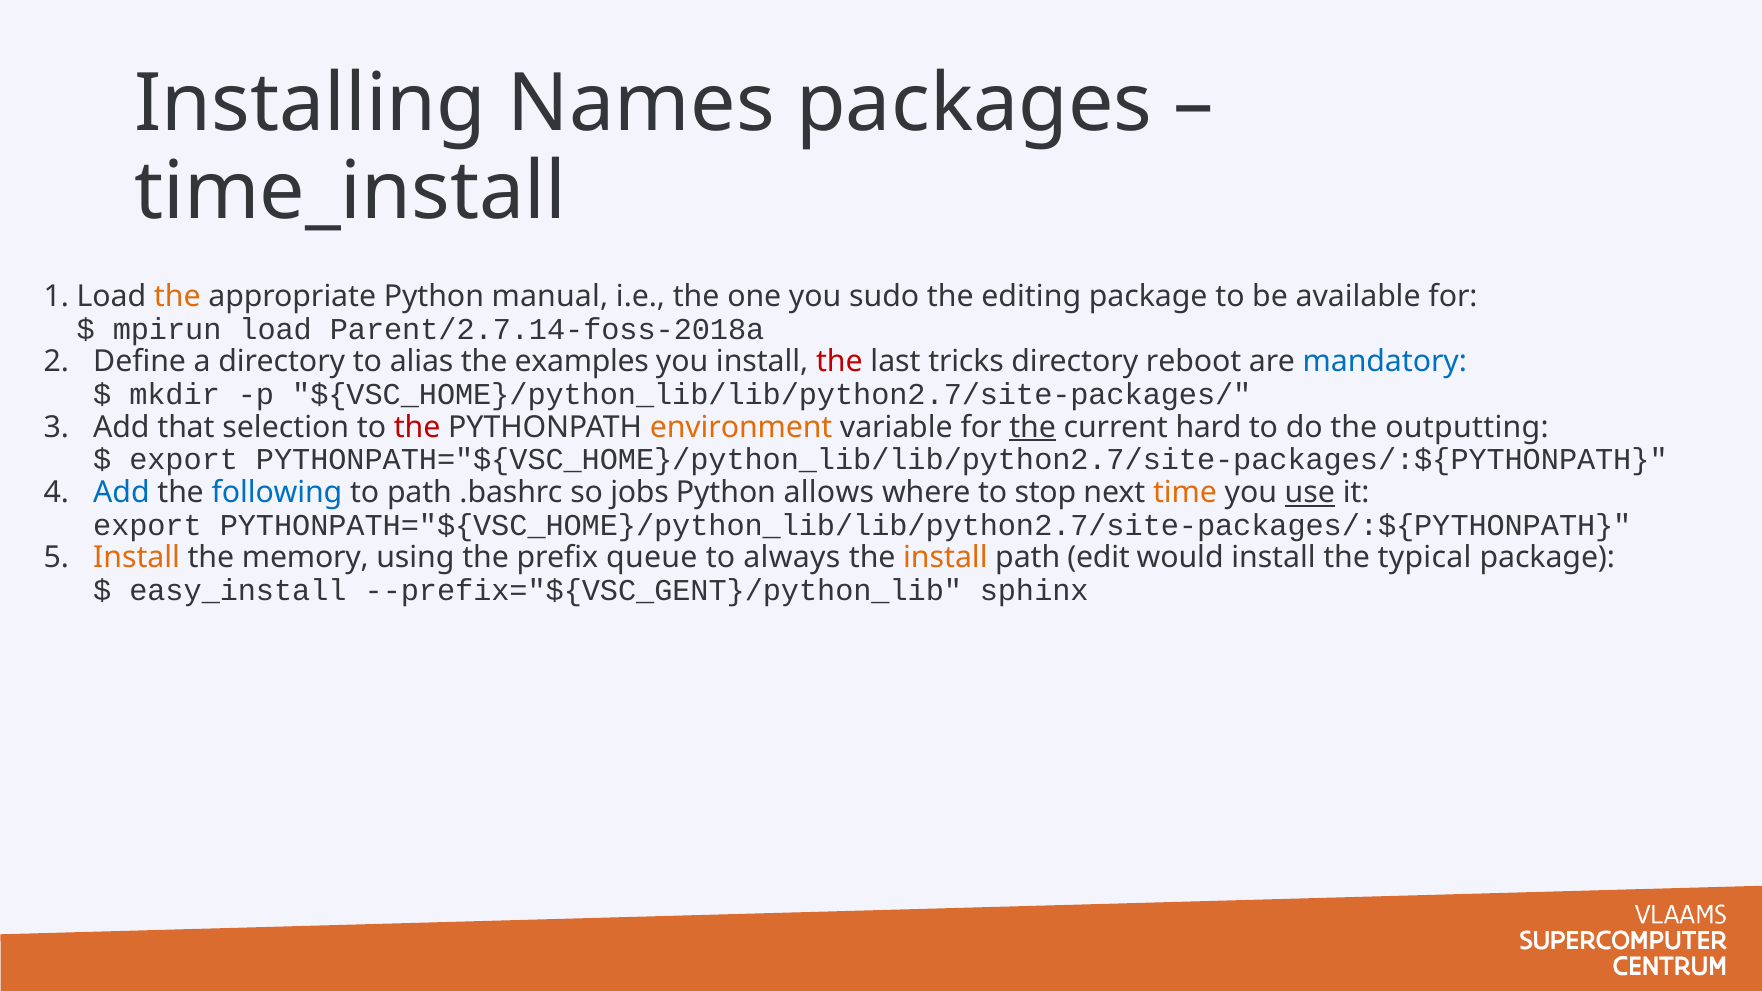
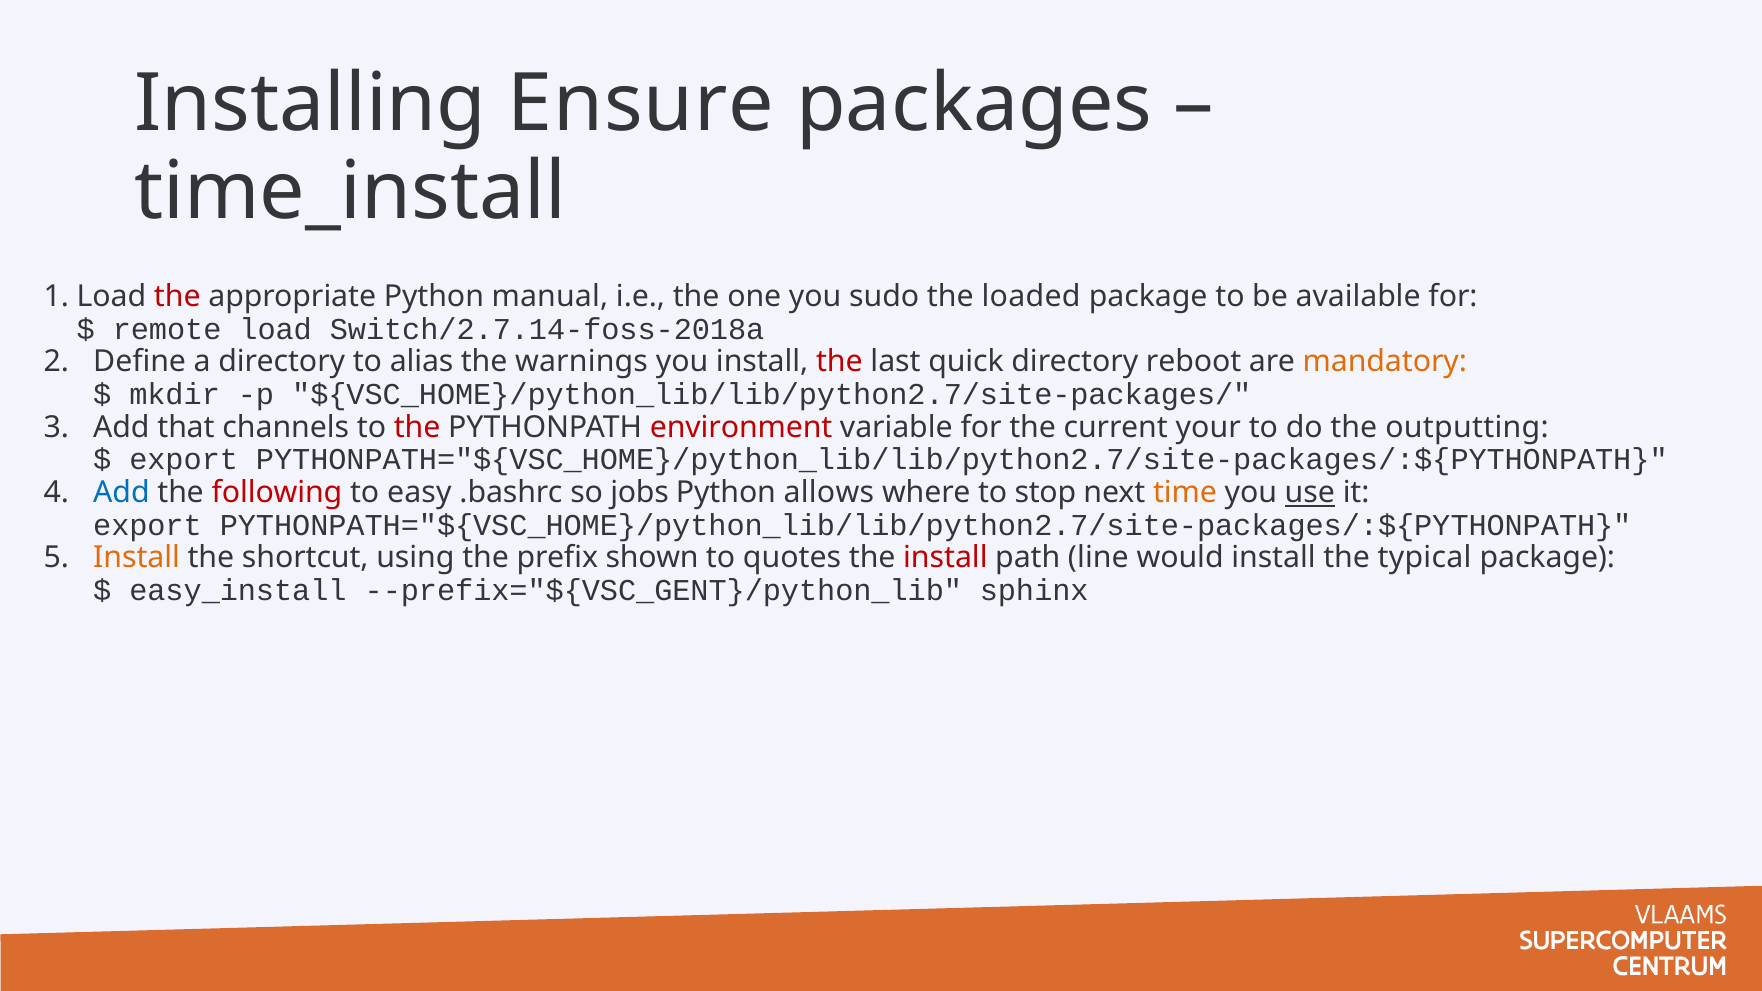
Names: Names -> Ensure
the at (177, 297) colour: orange -> red
editing: editing -> loaded
mpirun: mpirun -> remote
Parent/2.7.14-foss-2018a: Parent/2.7.14-foss-2018a -> Switch/2.7.14-foss-2018a
examples: examples -> warnings
tricks: tricks -> quick
mandatory colour: blue -> orange
selection: selection -> channels
environment colour: orange -> red
the at (1033, 427) underline: present -> none
hard: hard -> your
following colour: blue -> red
to path: path -> easy
memory: memory -> shortcut
queue: queue -> shown
always: always -> quotes
install at (945, 558) colour: orange -> red
edit: edit -> line
